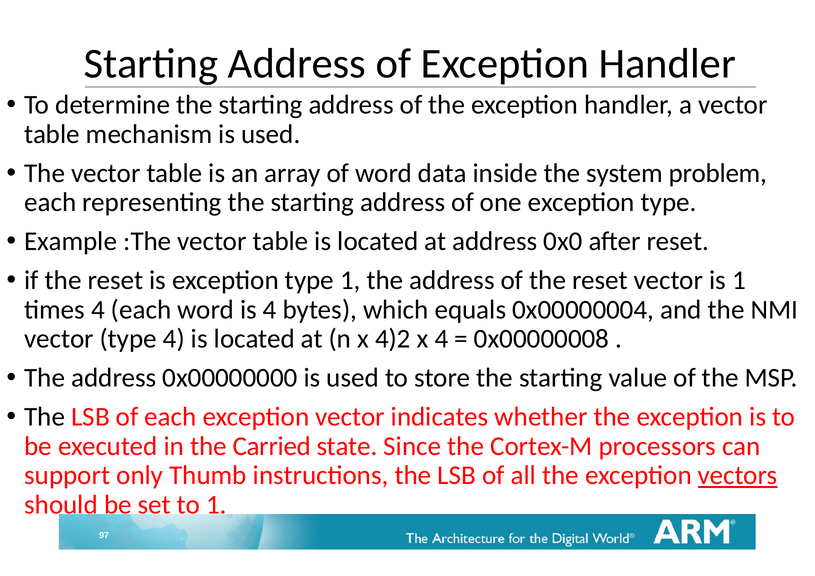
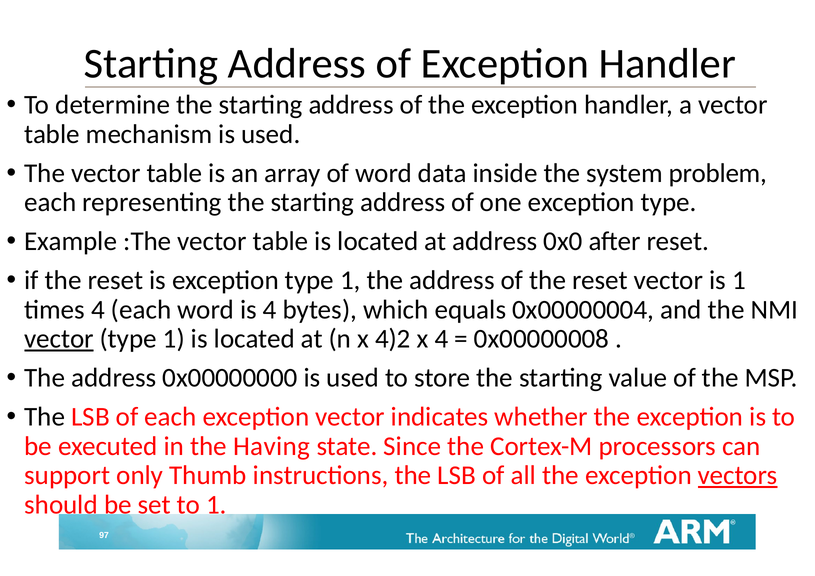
vector at (59, 339) underline: none -> present
4 at (174, 339): 4 -> 1
Carried: Carried -> Having
